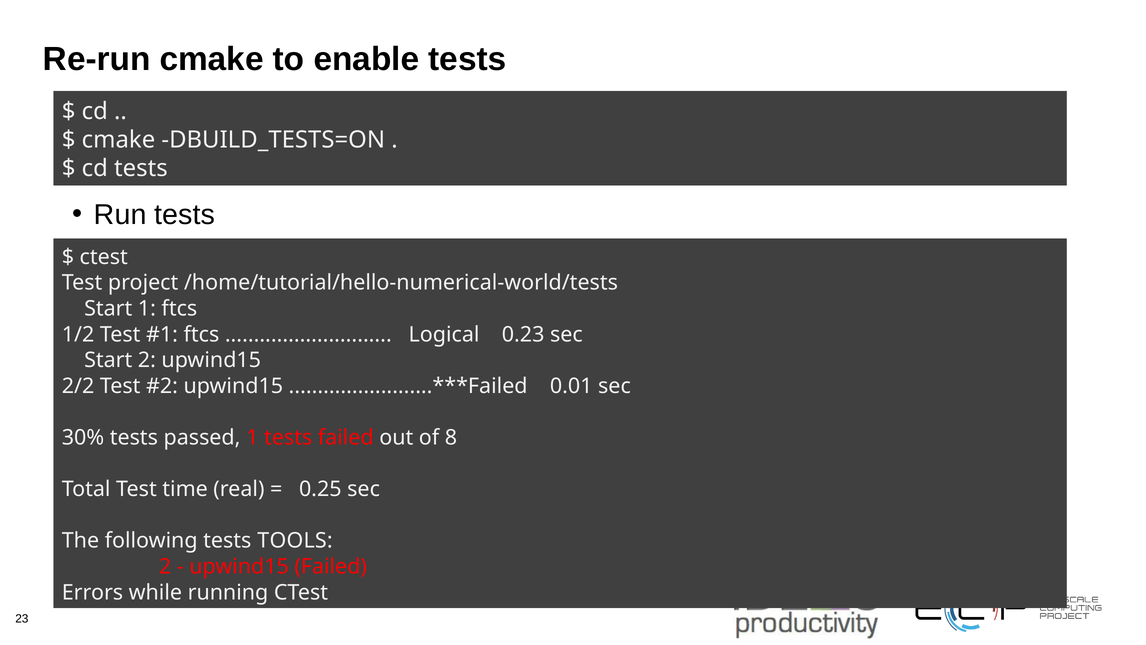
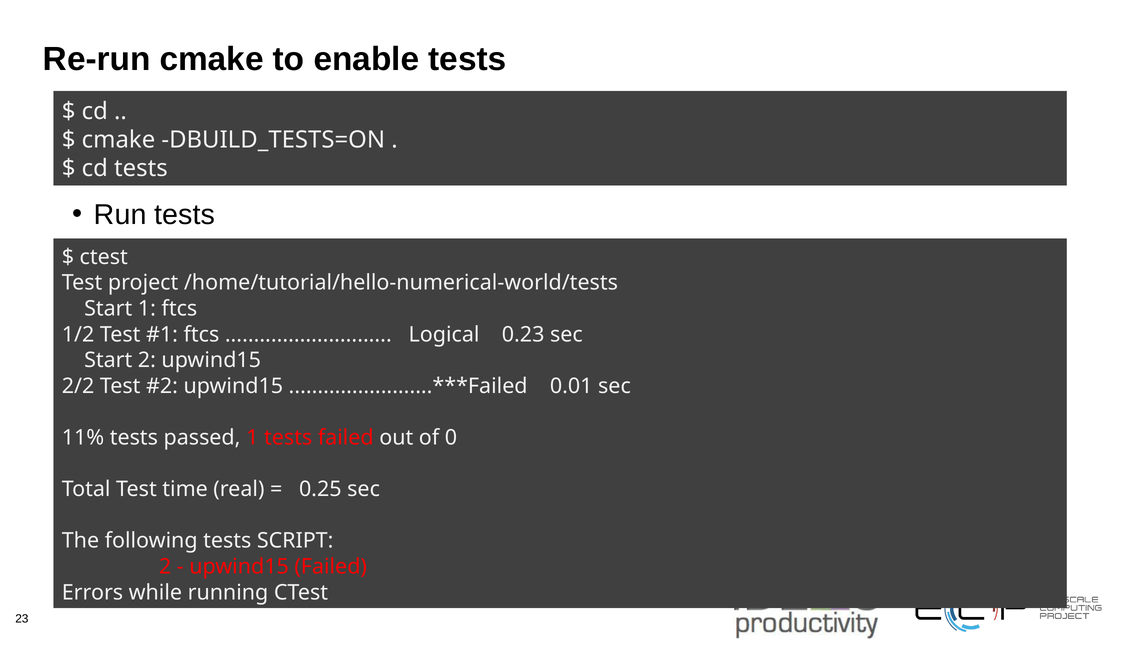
30%: 30% -> 11%
8: 8 -> 0
TOOLS: TOOLS -> SCRIPT
